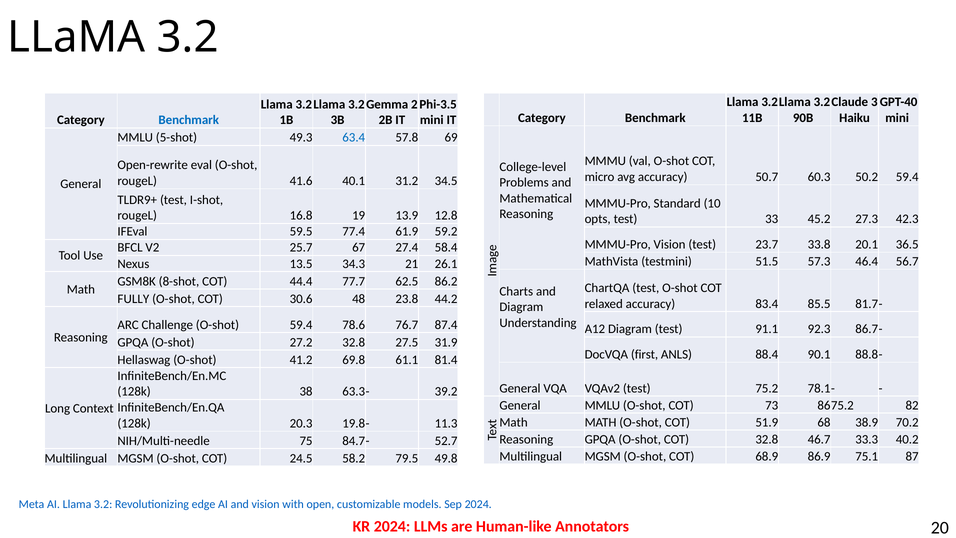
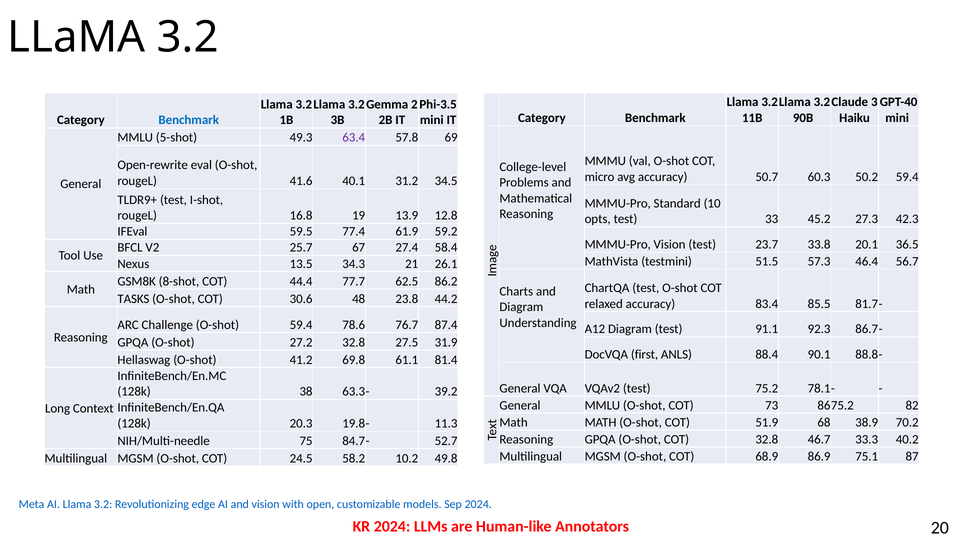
63.4 colour: blue -> purple
FULLY: FULLY -> TASKS
79.5: 79.5 -> 10.2
